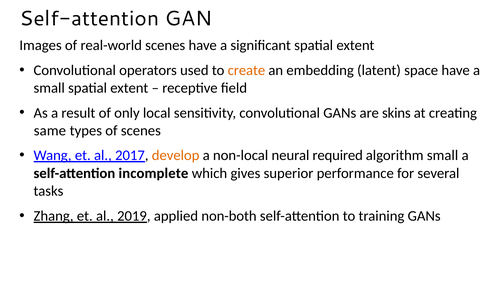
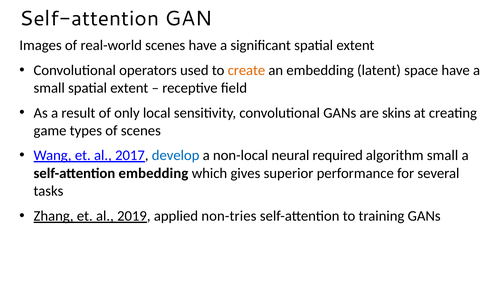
same: same -> game
develop colour: orange -> blue
self-attention incomplete: incomplete -> embedding
non-both: non-both -> non-tries
